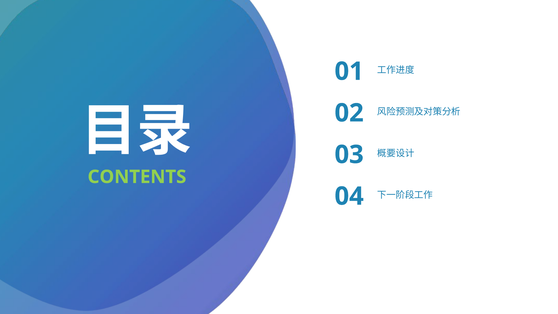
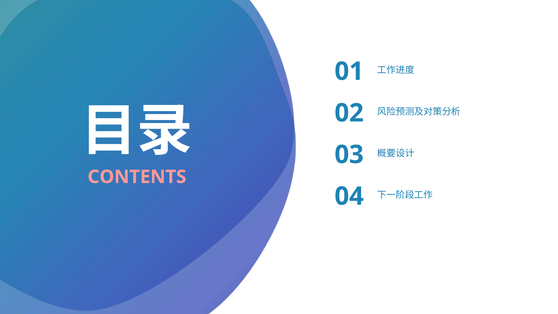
CONTENTS colour: light green -> pink
